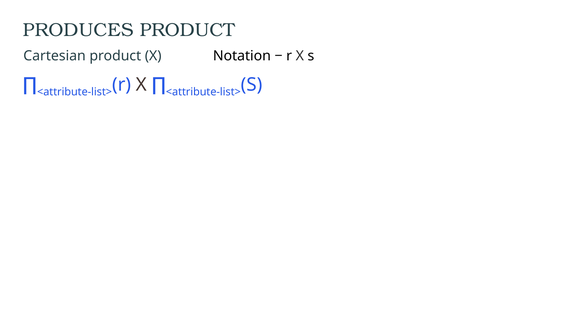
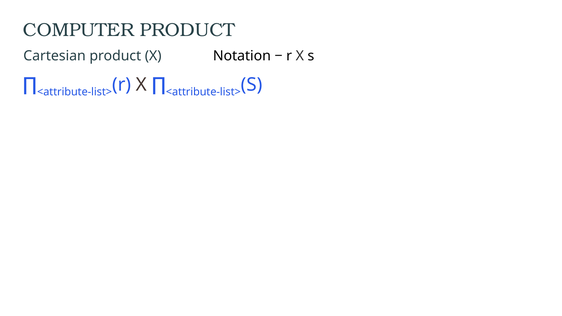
PRODUCES: PRODUCES -> COMPUTER
